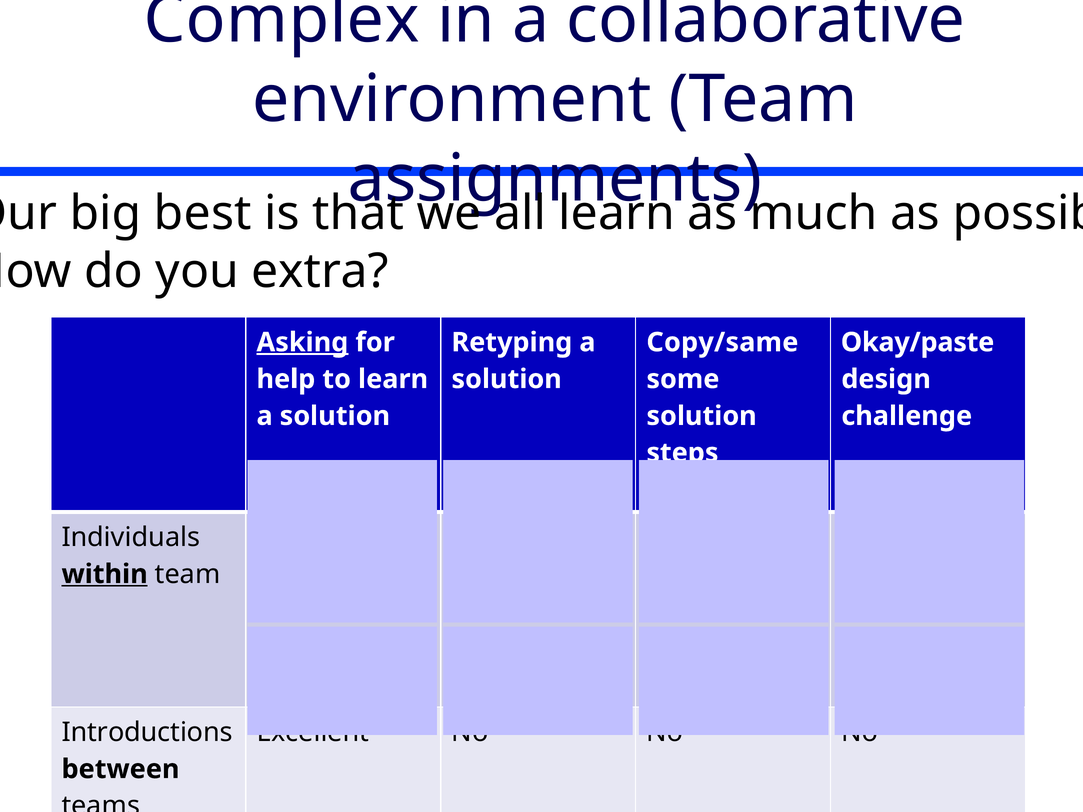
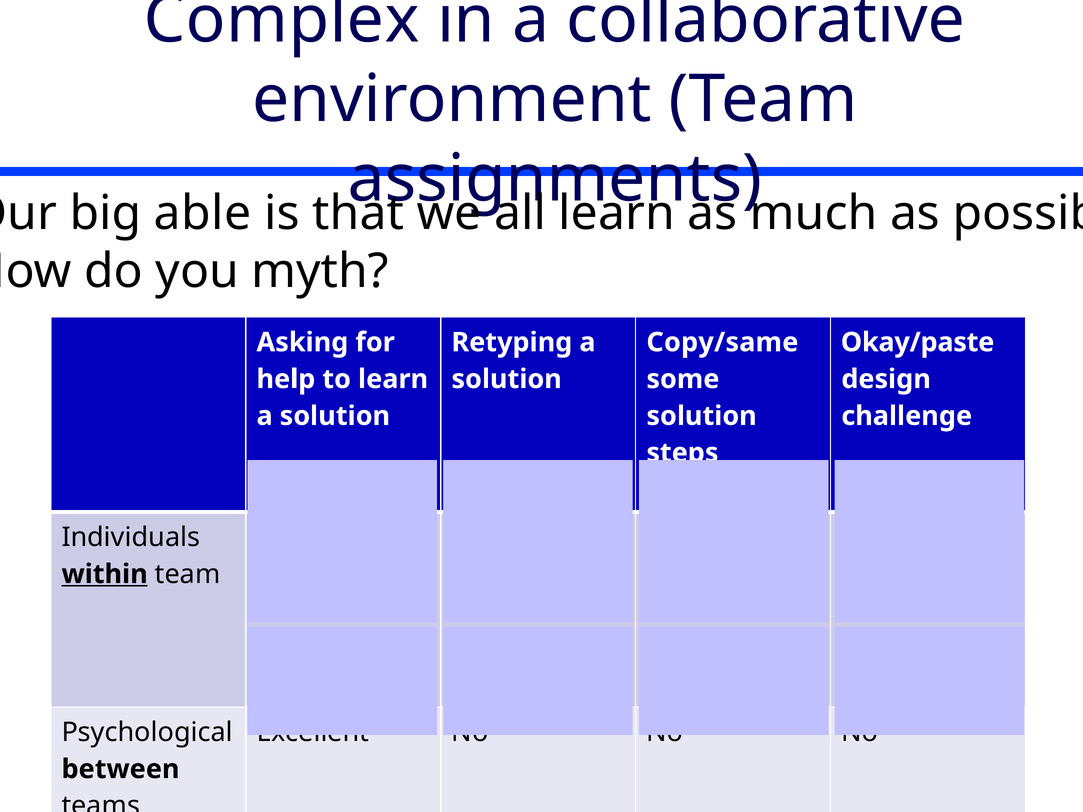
best: best -> able
extra: extra -> myth
Asking underline: present -> none
Introductions: Introductions -> Psychological
